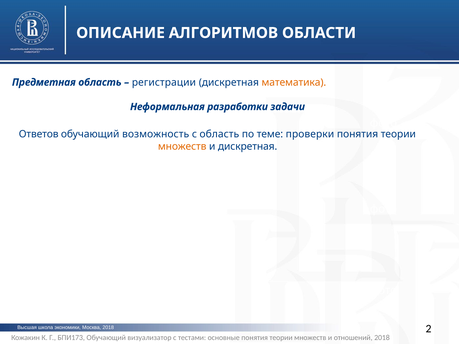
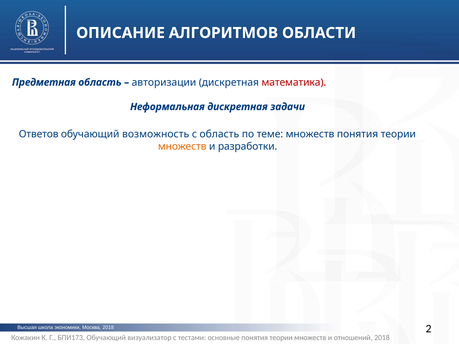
регистрации: регистрации -> авторизации
математика colour: orange -> red
Неформальная разработки: разработки -> дискретная
теме проверки: проверки -> множеств
и дискретная: дискретная -> разработки
